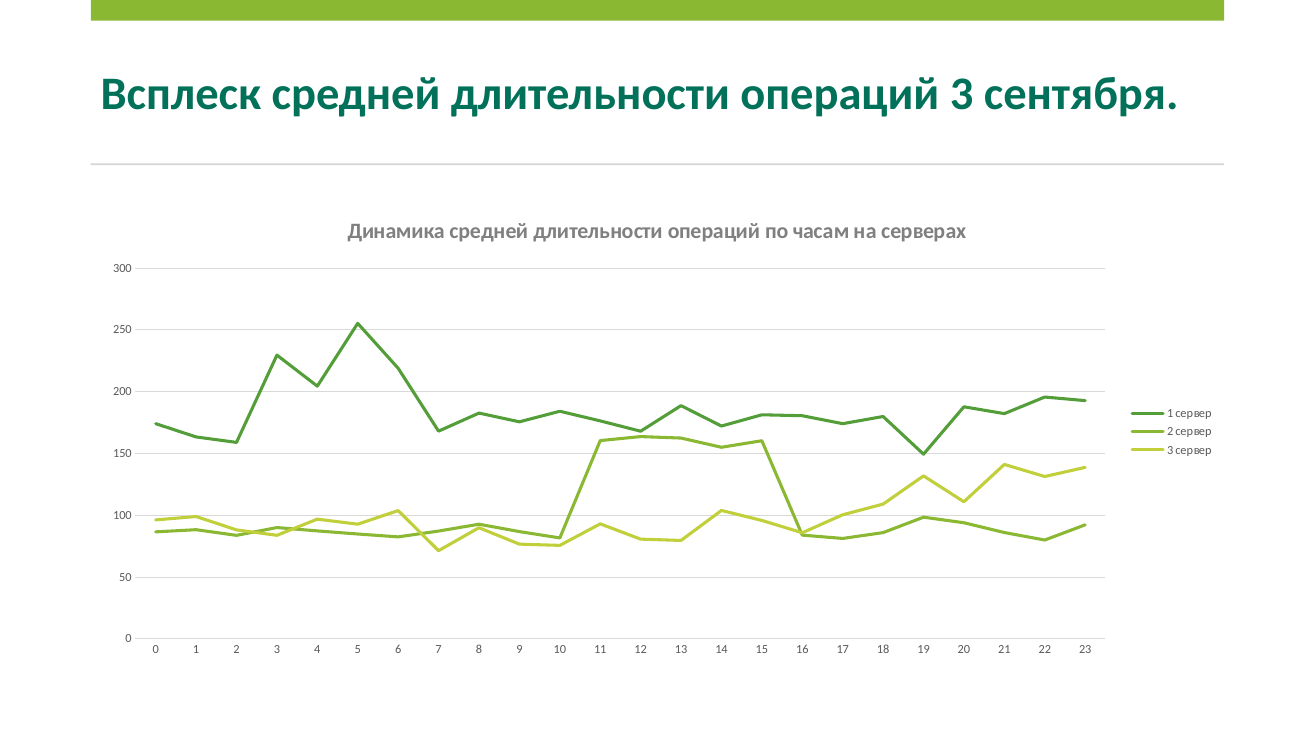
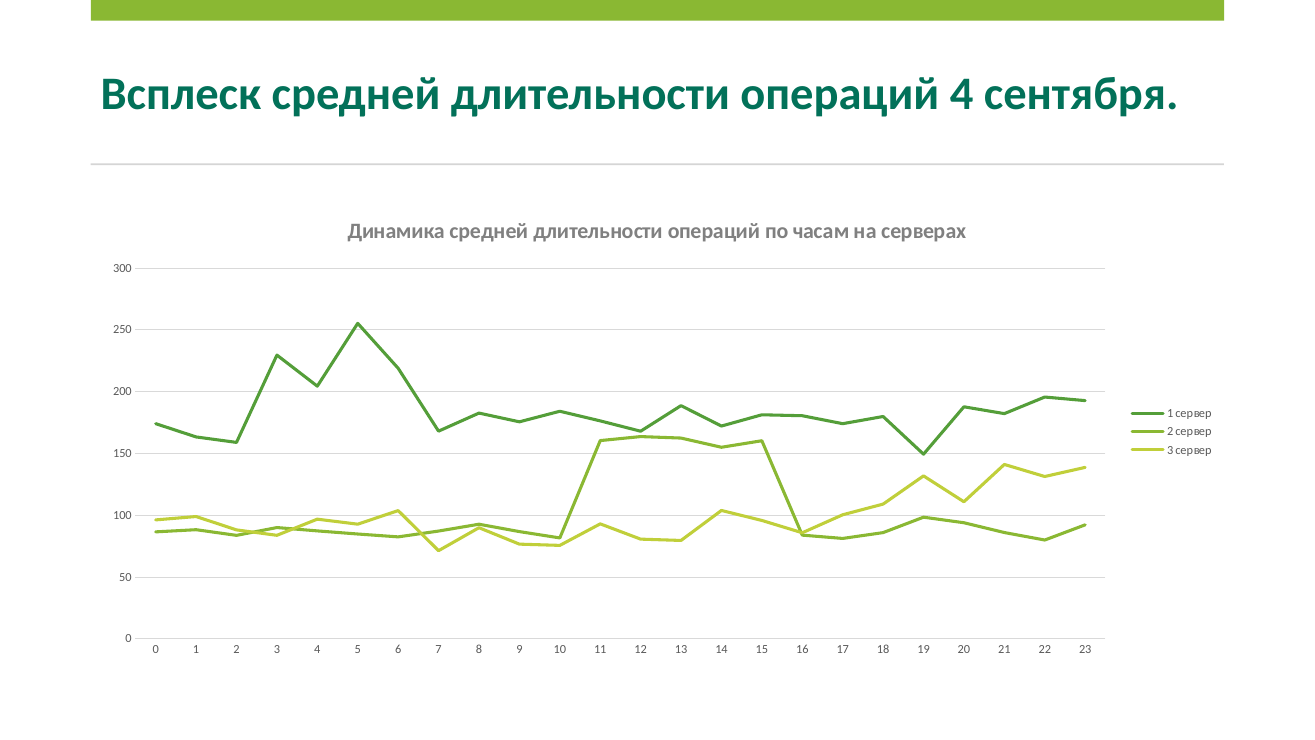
операций 3: 3 -> 4
